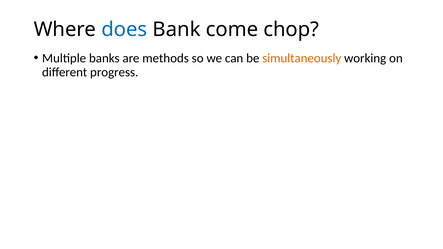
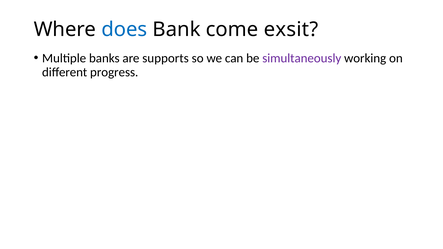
chop: chop -> exsit
methods: methods -> supports
simultaneously colour: orange -> purple
